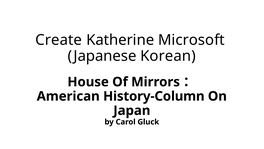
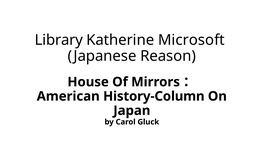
Create: Create -> Library
Korean: Korean -> Reason
